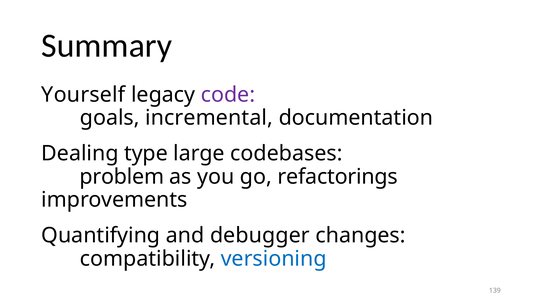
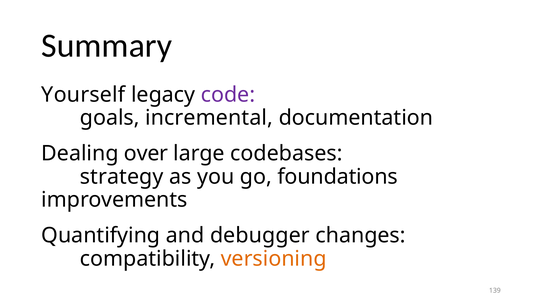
type: type -> over
problem: problem -> strategy
refactorings: refactorings -> foundations
versioning colour: blue -> orange
